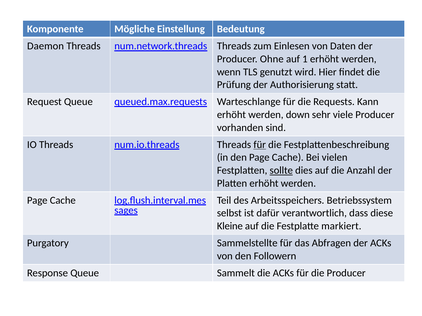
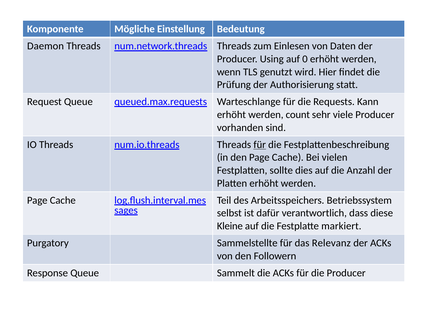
Ohne: Ohne -> Using
1: 1 -> 0
down: down -> count
sollte underline: present -> none
Abfragen: Abfragen -> Relevanz
